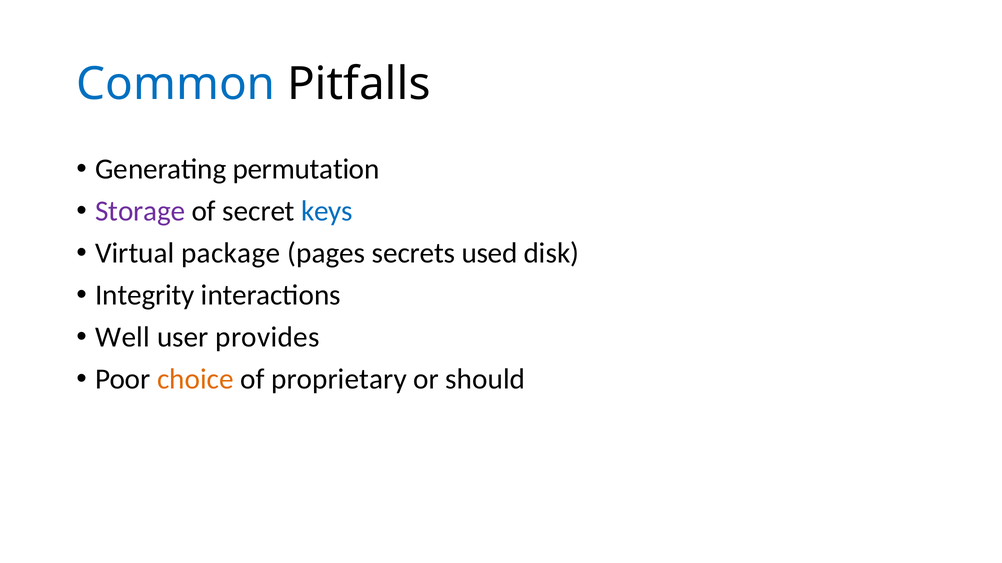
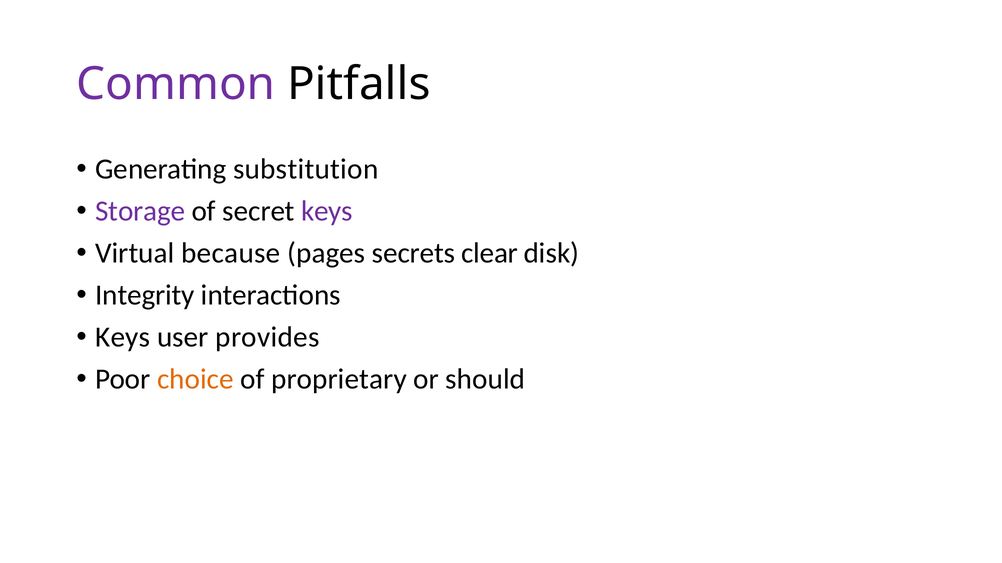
Common colour: blue -> purple
permutation: permutation -> substitution
keys at (327, 211) colour: blue -> purple
package: package -> because
used: used -> clear
Well at (123, 337): Well -> Keys
